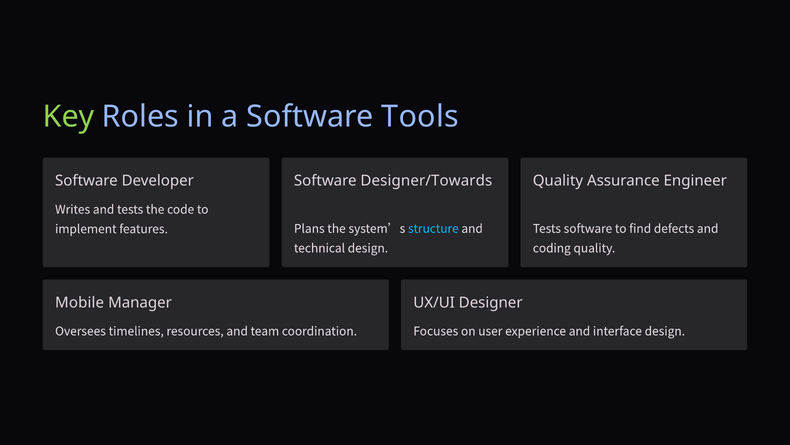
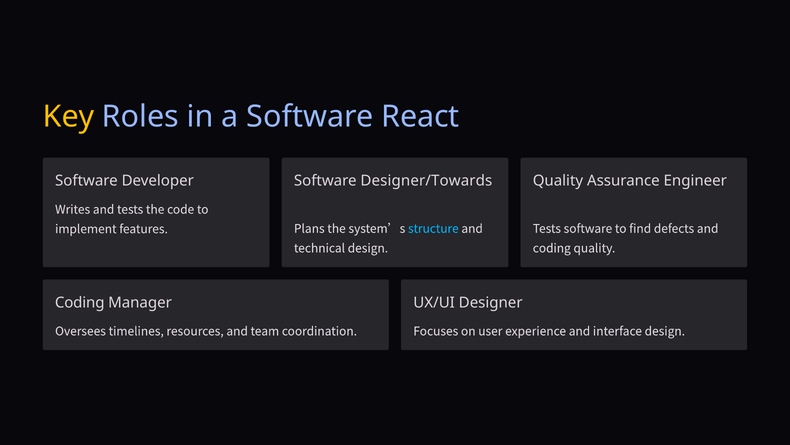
Key colour: light green -> yellow
Tools: Tools -> React
Mobile at (80, 302): Mobile -> Coding
